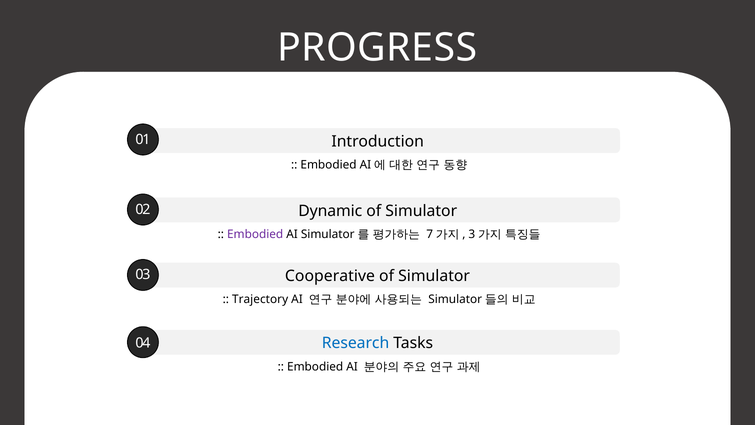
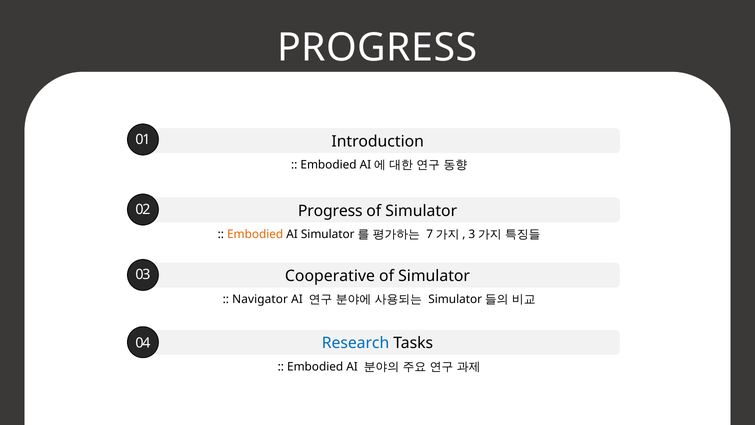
Dynamic at (330, 211): Dynamic -> Progress
Embodied at (255, 234) colour: purple -> orange
Trajectory: Trajectory -> Navigator
